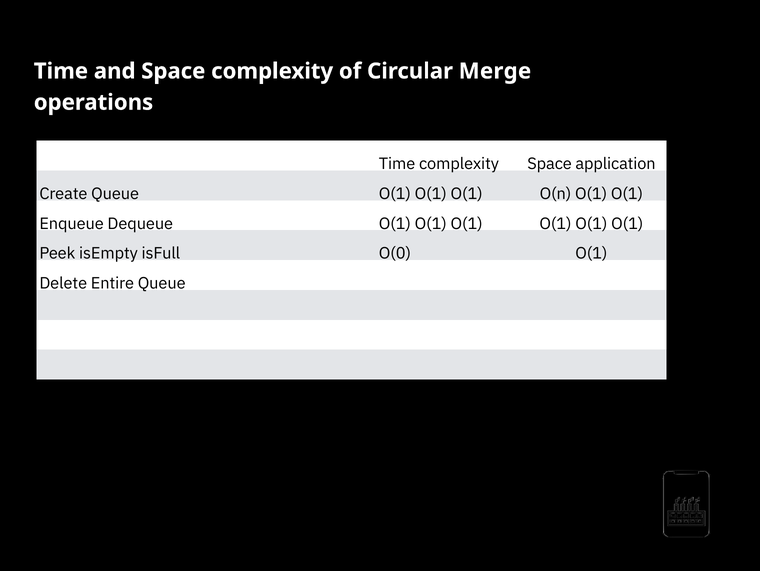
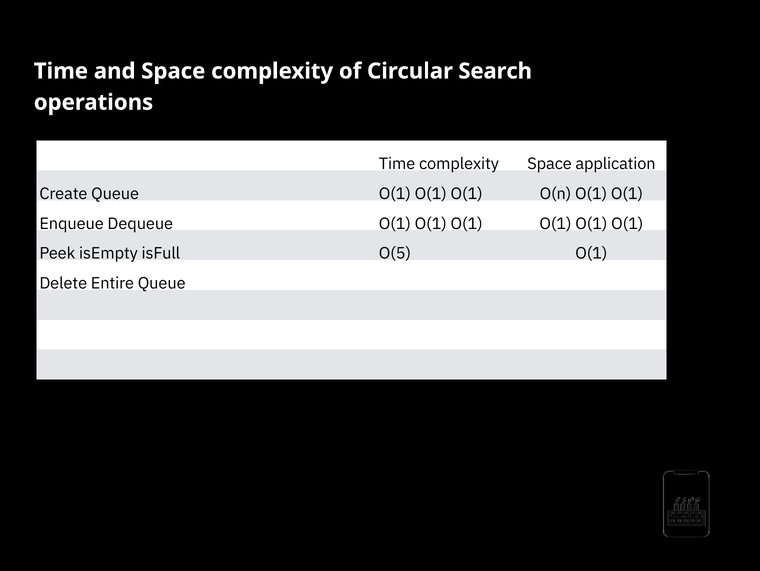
Merge: Merge -> Search
O(0: O(0 -> O(5
